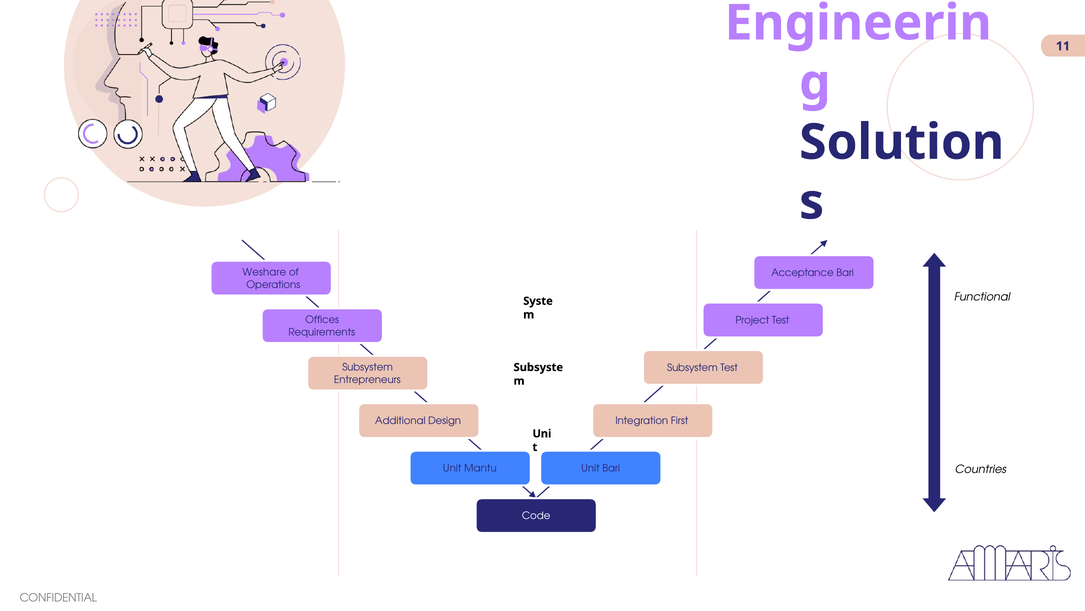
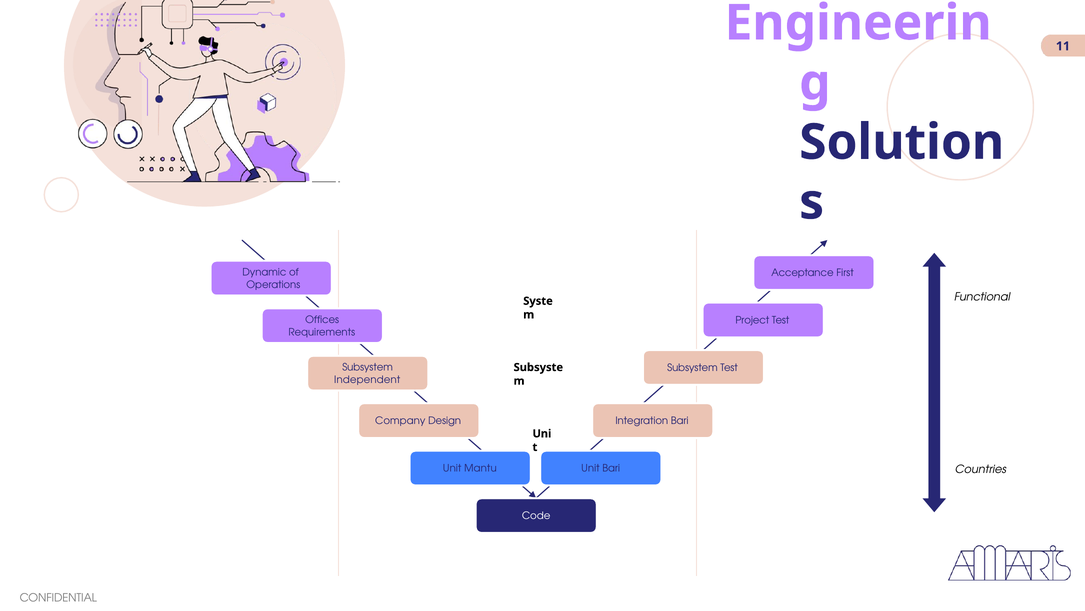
Weshare: Weshare -> Dynamic
Acceptance Bari: Bari -> First
Entrepreneurs: Entrepreneurs -> Independent
Additional: Additional -> Company
Integration First: First -> Bari
